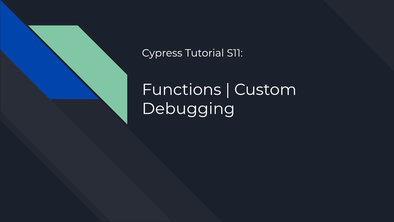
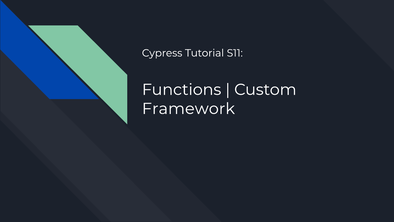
Debugging: Debugging -> Framework
